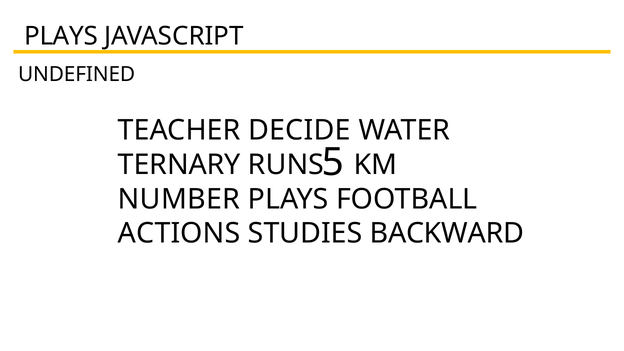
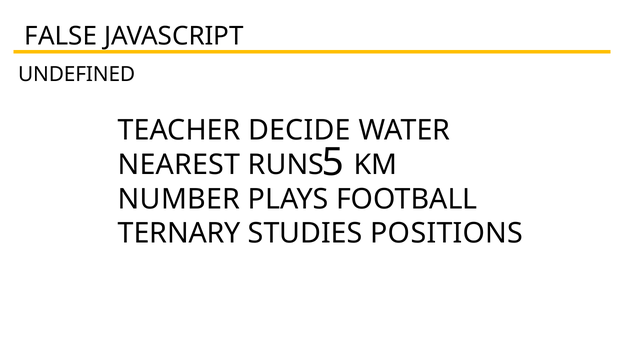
PLAYS at (61, 36): PLAYS -> FALSE
TERNARY: TERNARY -> NEAREST
ACTIONS: ACTIONS -> TERNARY
BACKWARD: BACKWARD -> POSITIONS
